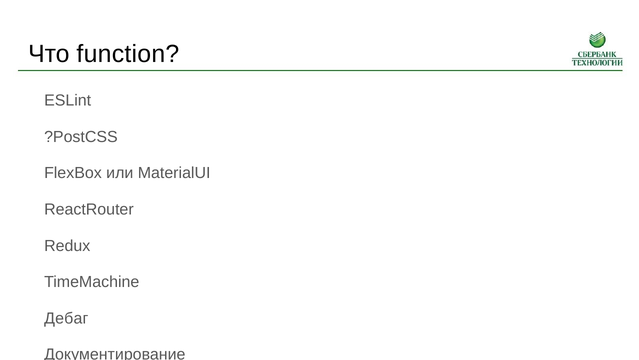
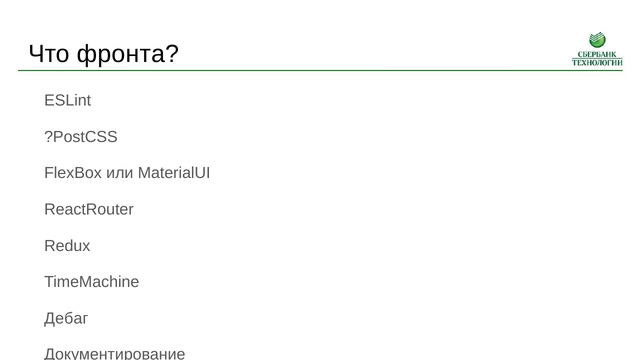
function: function -> фронта
